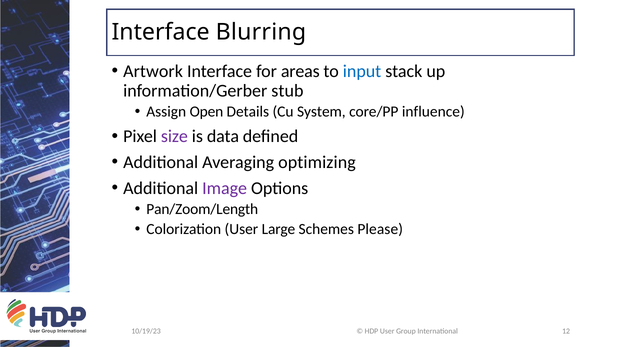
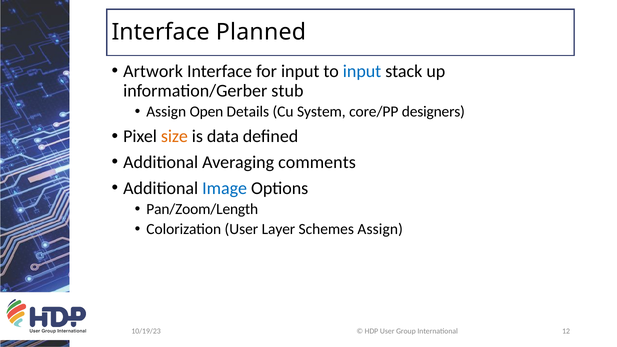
Blurring: Blurring -> Planned
for areas: areas -> input
influence: influence -> designers
size colour: purple -> orange
optimizing: optimizing -> comments
Image colour: purple -> blue
Large: Large -> Layer
Schemes Please: Please -> Assign
